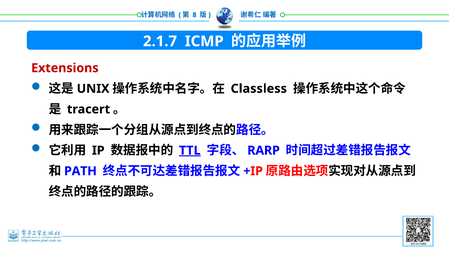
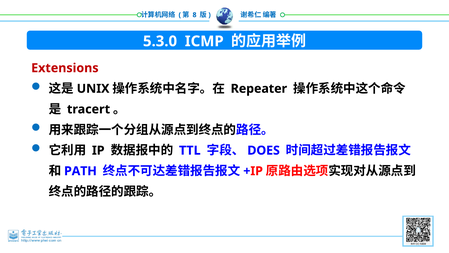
2.1.7: 2.1.7 -> 5.3.0
Classless: Classless -> Repeater
TTL underline: present -> none
RARP: RARP -> DOES
